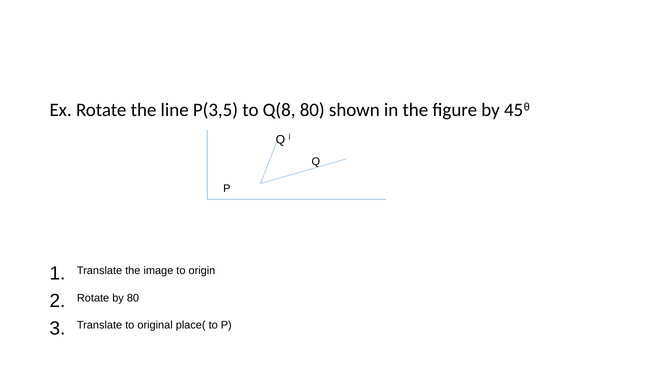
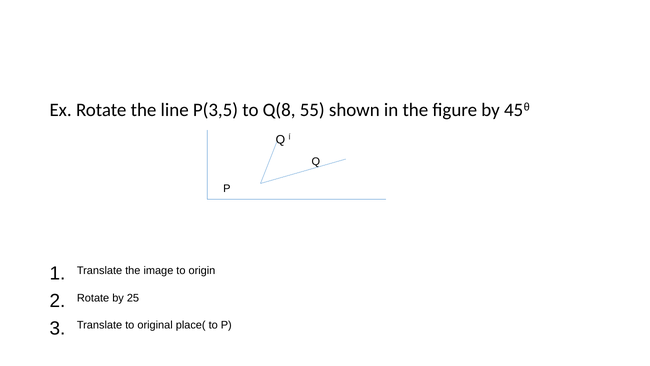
Q(8 80: 80 -> 55
by 80: 80 -> 25
